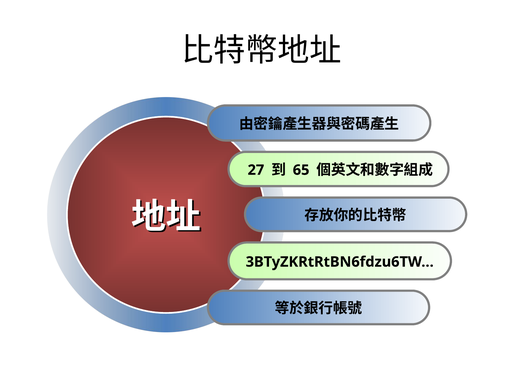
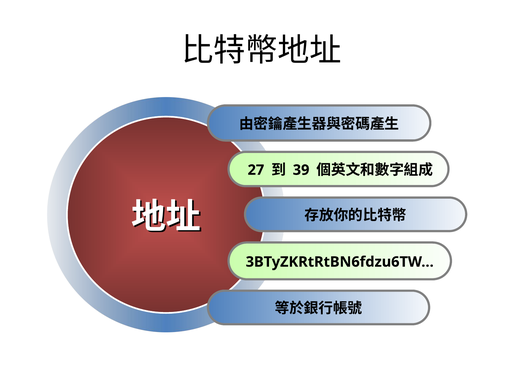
65: 65 -> 39
